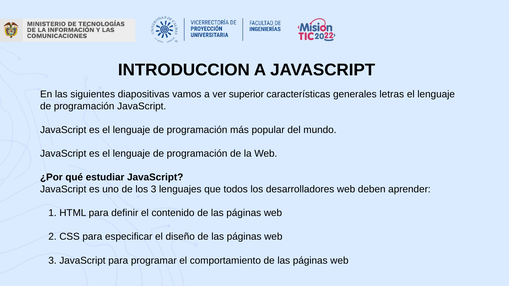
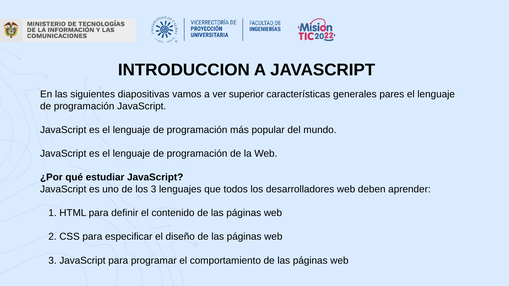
letras: letras -> pares
